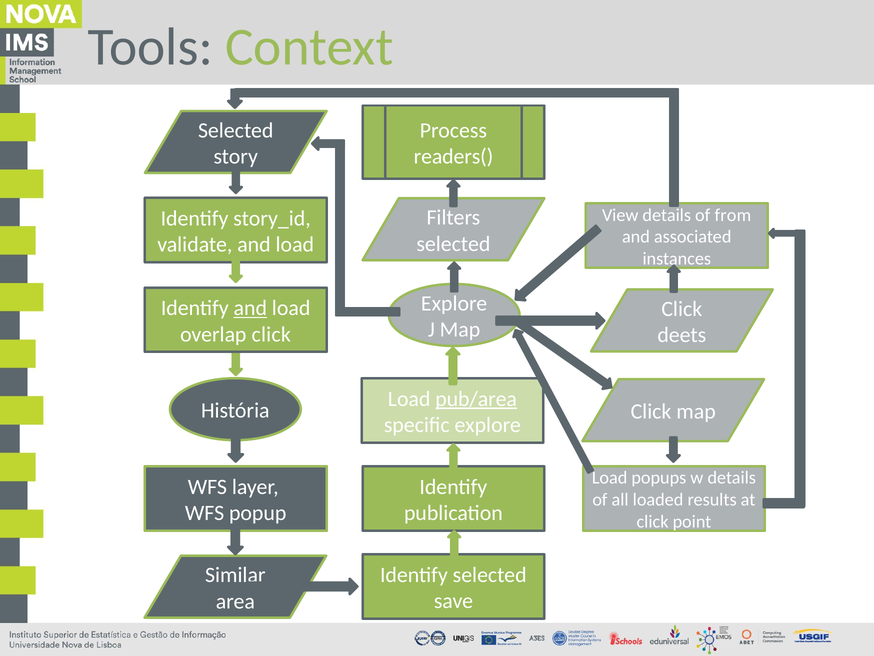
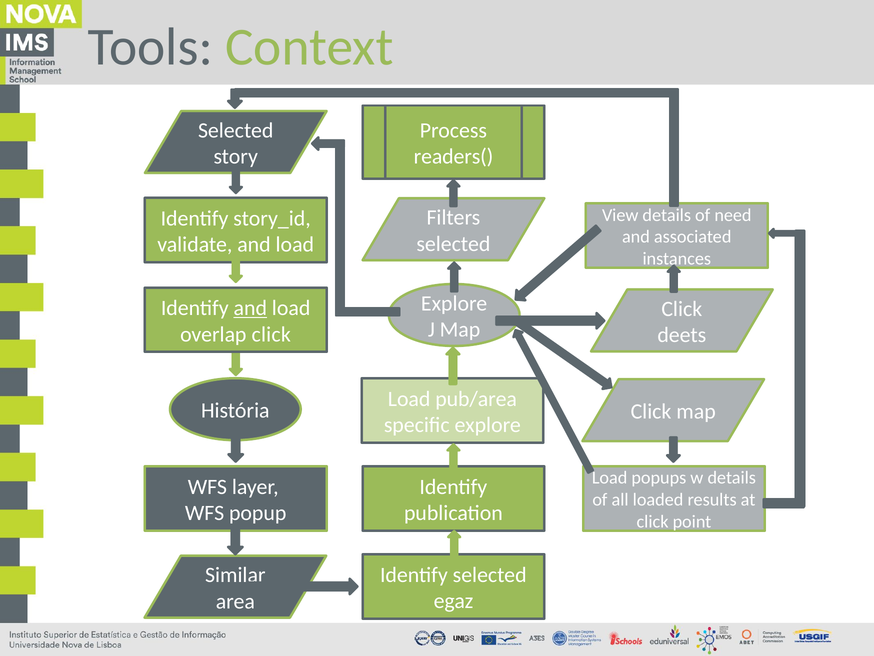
from: from -> need
pub/area underline: present -> none
save: save -> egaz
